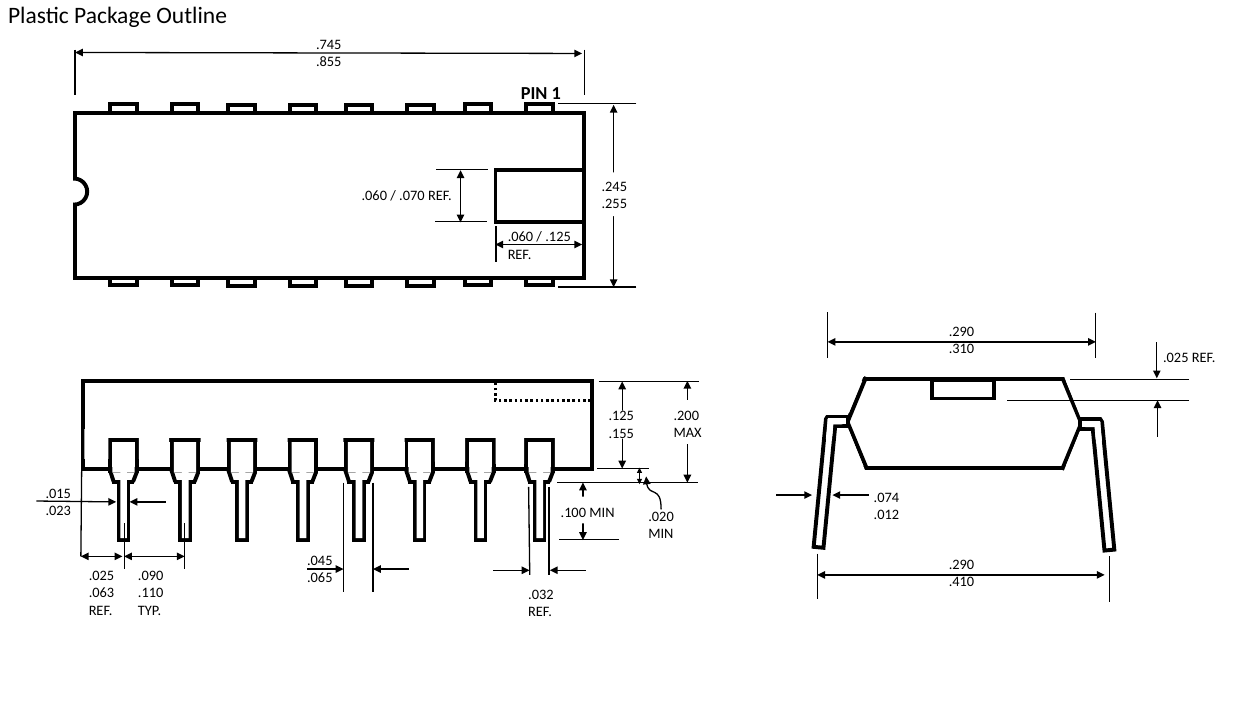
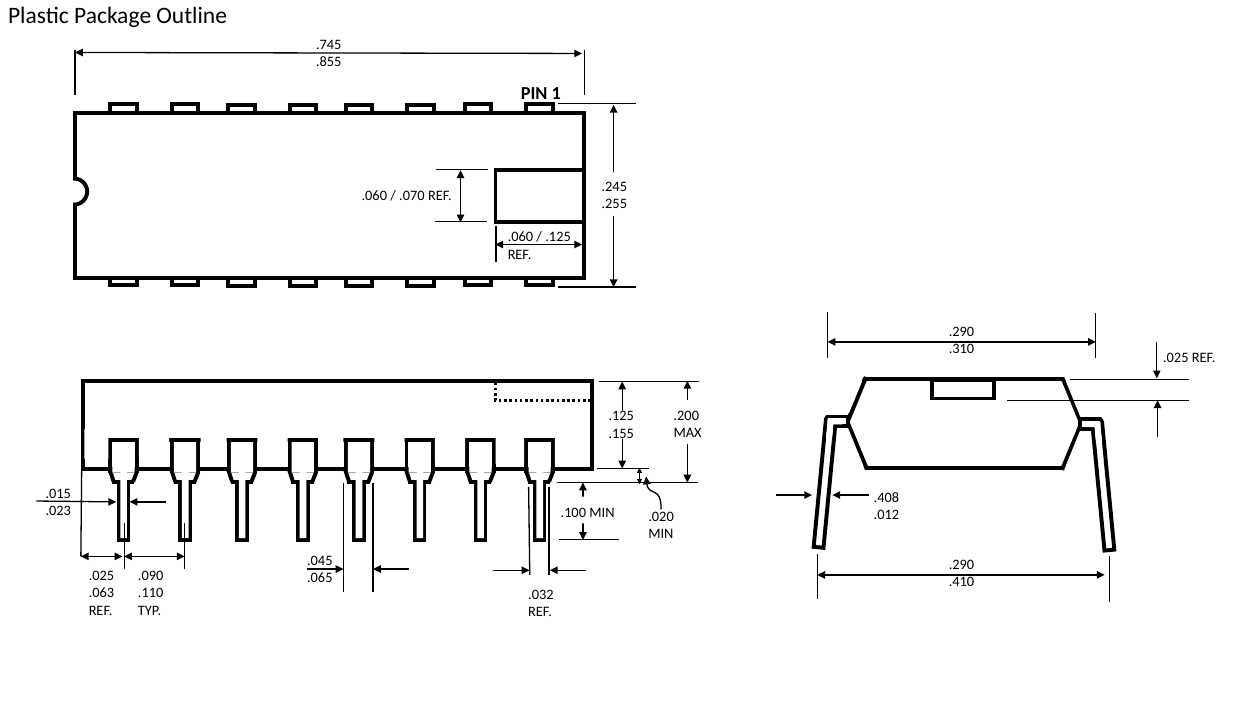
.074: .074 -> .408
